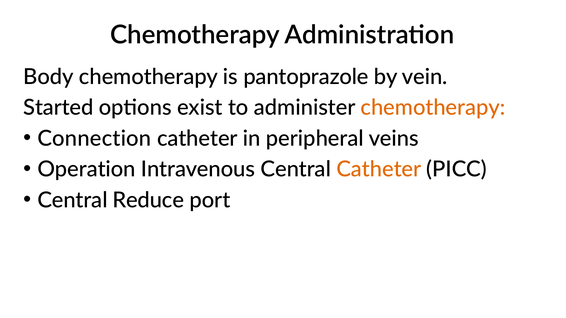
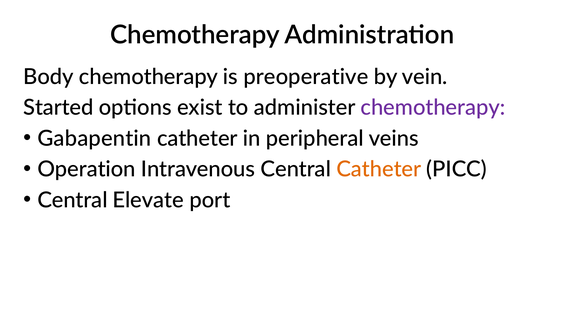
pantoprazole: pantoprazole -> preoperative
chemotherapy at (433, 108) colour: orange -> purple
Connection: Connection -> Gabapentin
Reduce: Reduce -> Elevate
